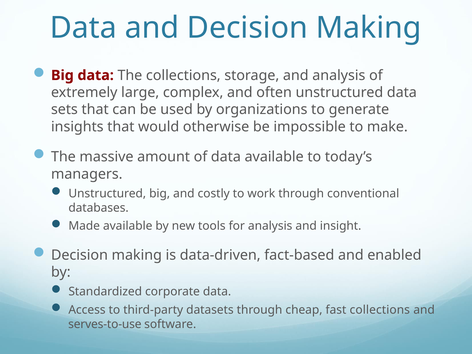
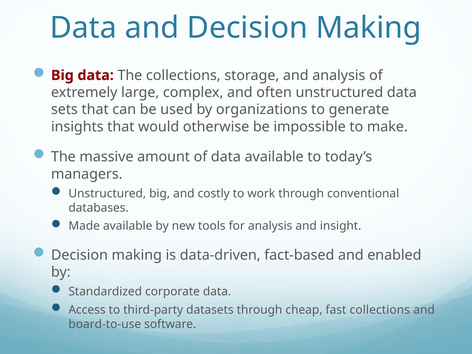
serves-to-use: serves-to-use -> board-to-use
